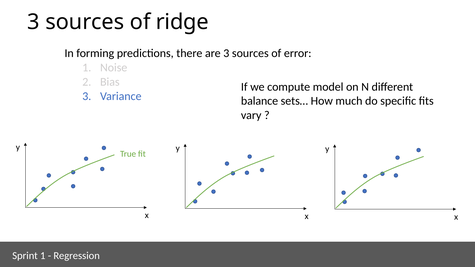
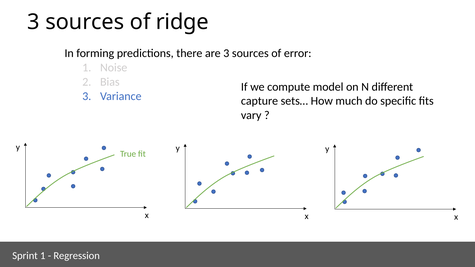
balance: balance -> capture
